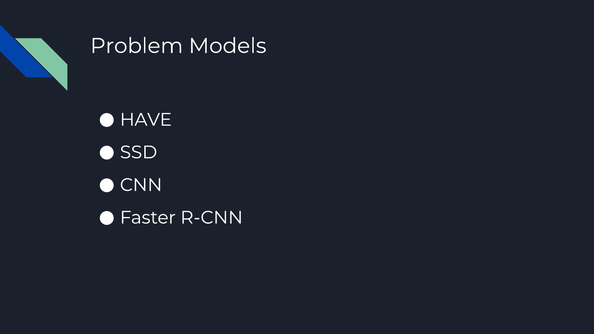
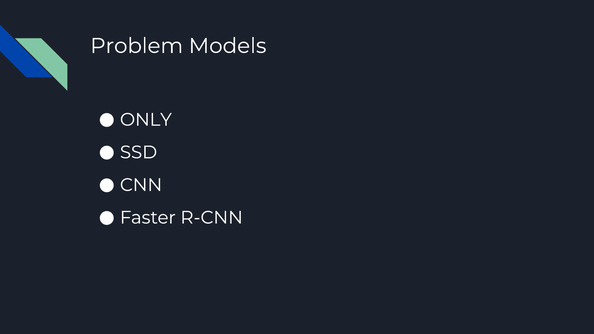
HAVE: HAVE -> ONLY
